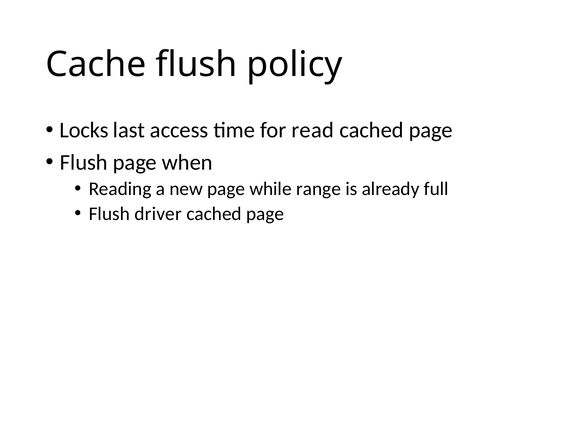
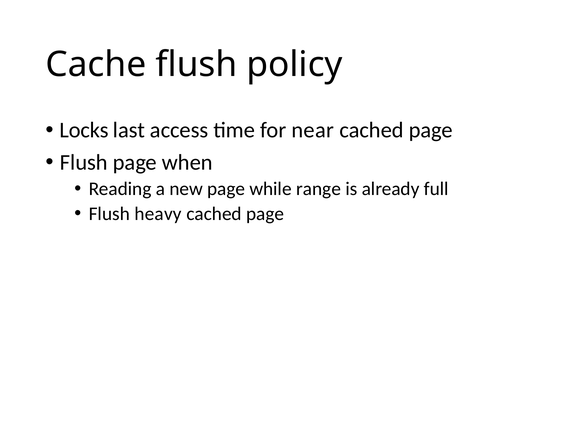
read: read -> near
driver: driver -> heavy
